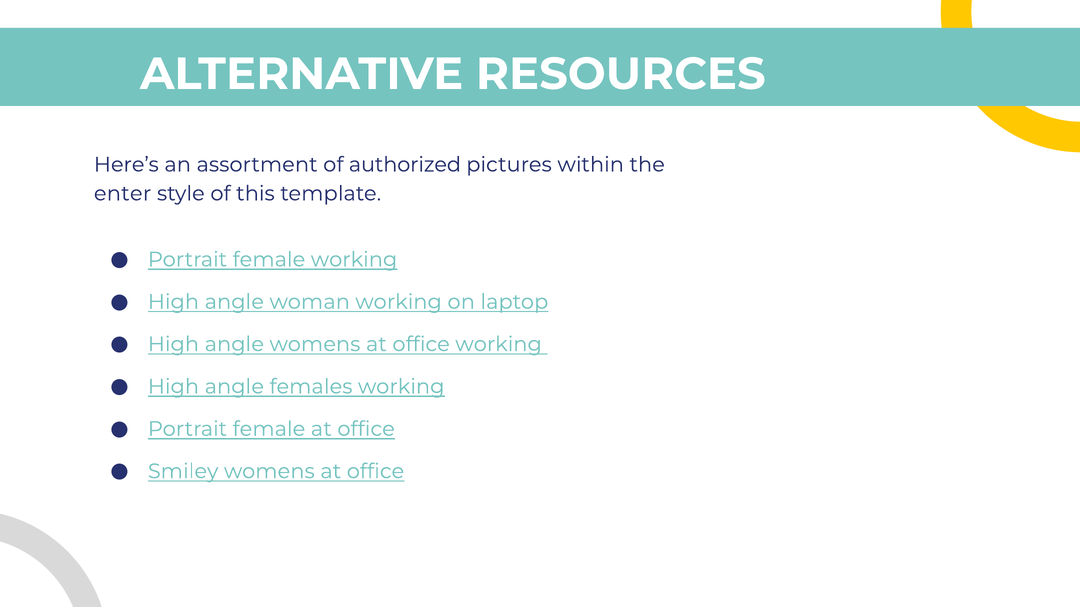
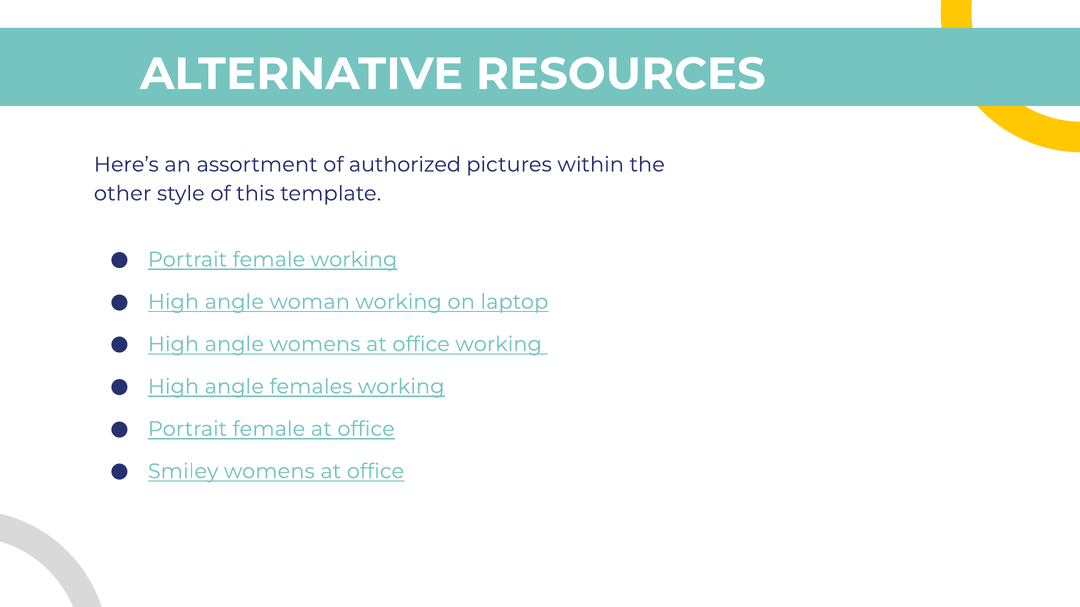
enter: enter -> other
